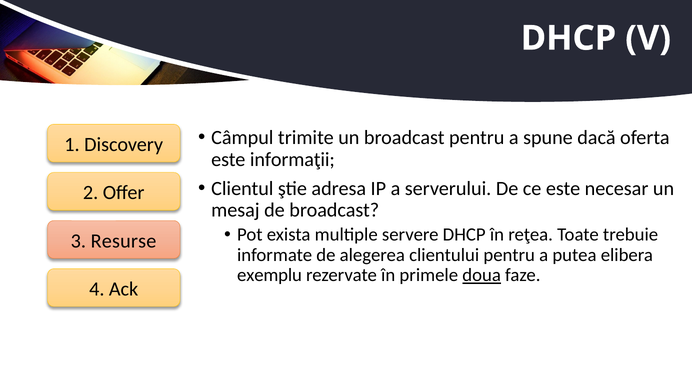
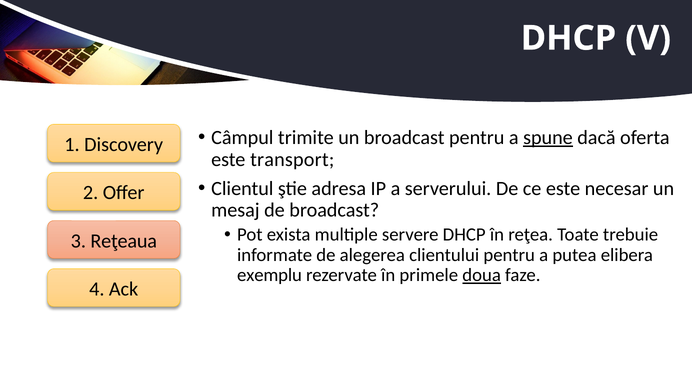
spune underline: none -> present
informaţii: informaţii -> transport
Resurse: Resurse -> Reţeaua
